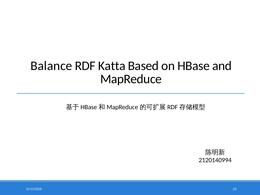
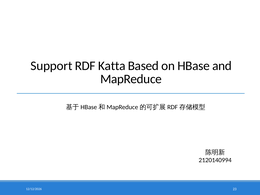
Balance: Balance -> Support
